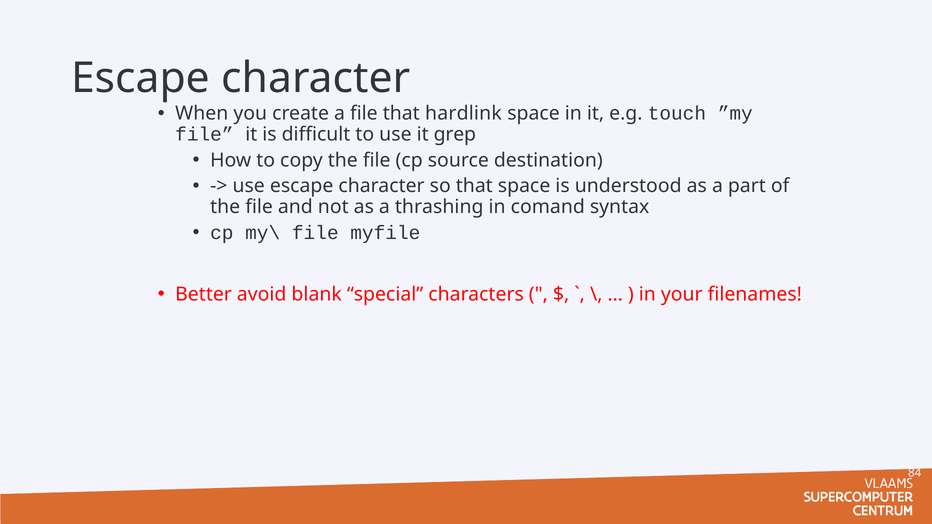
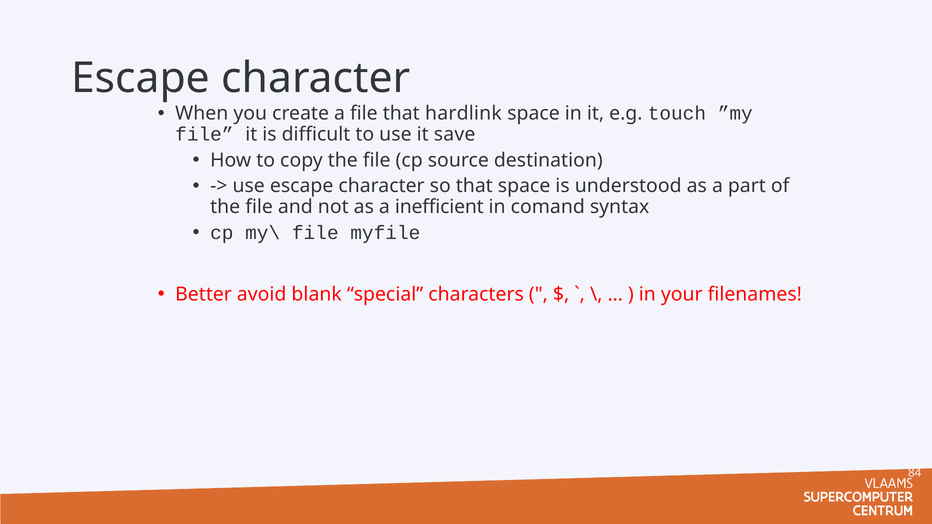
grep: grep -> save
thrashing: thrashing -> inefficient
